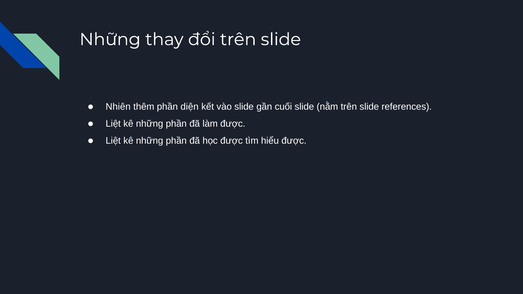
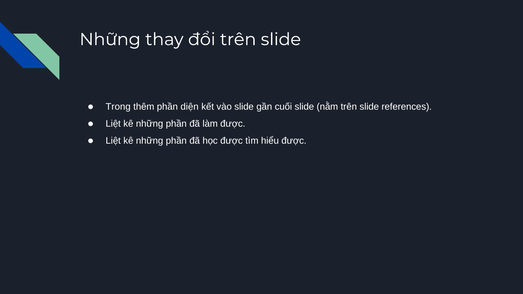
Nhiên: Nhiên -> Trong
